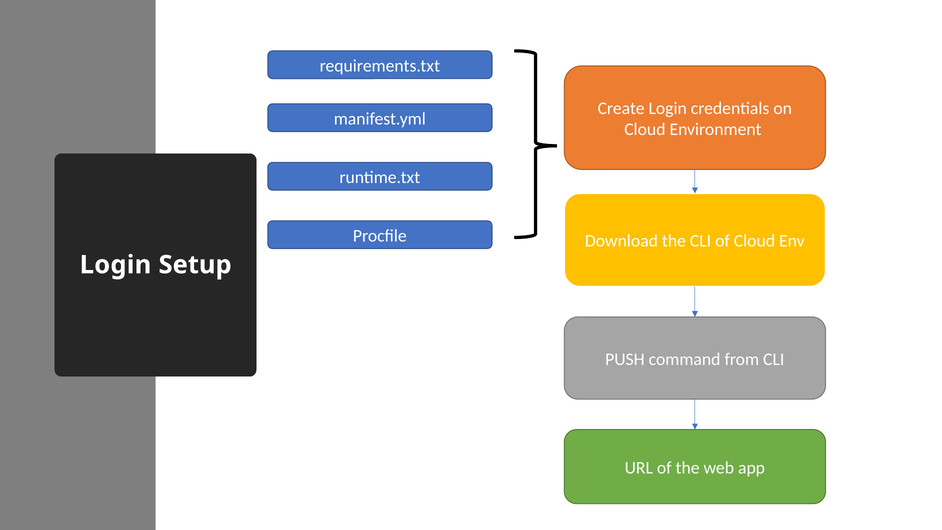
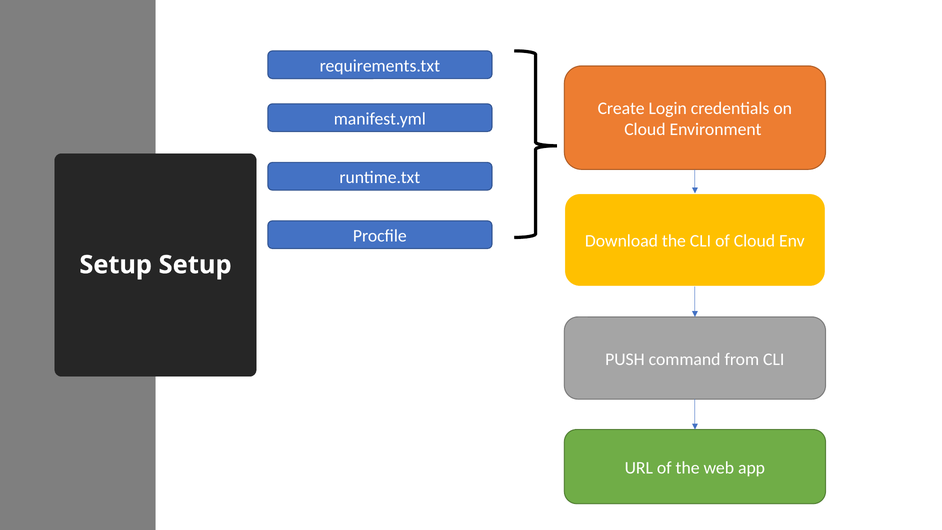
Login at (115, 265): Login -> Setup
